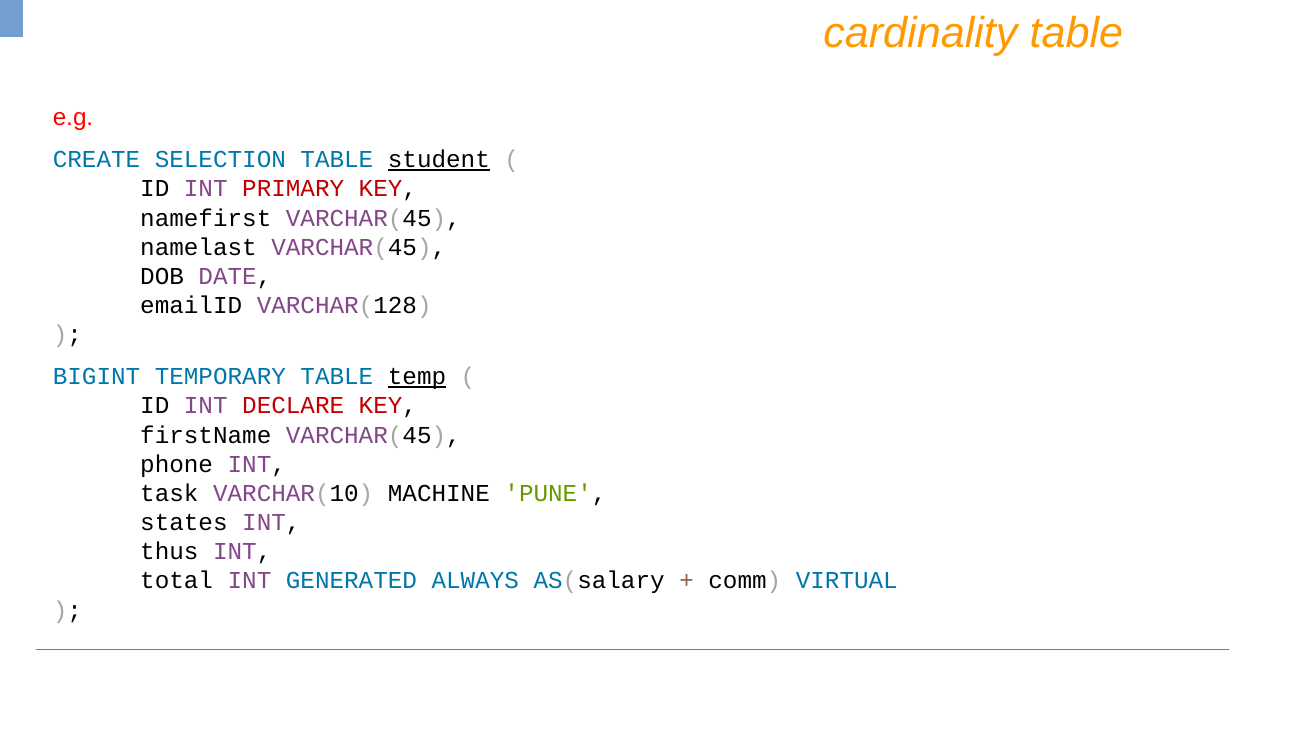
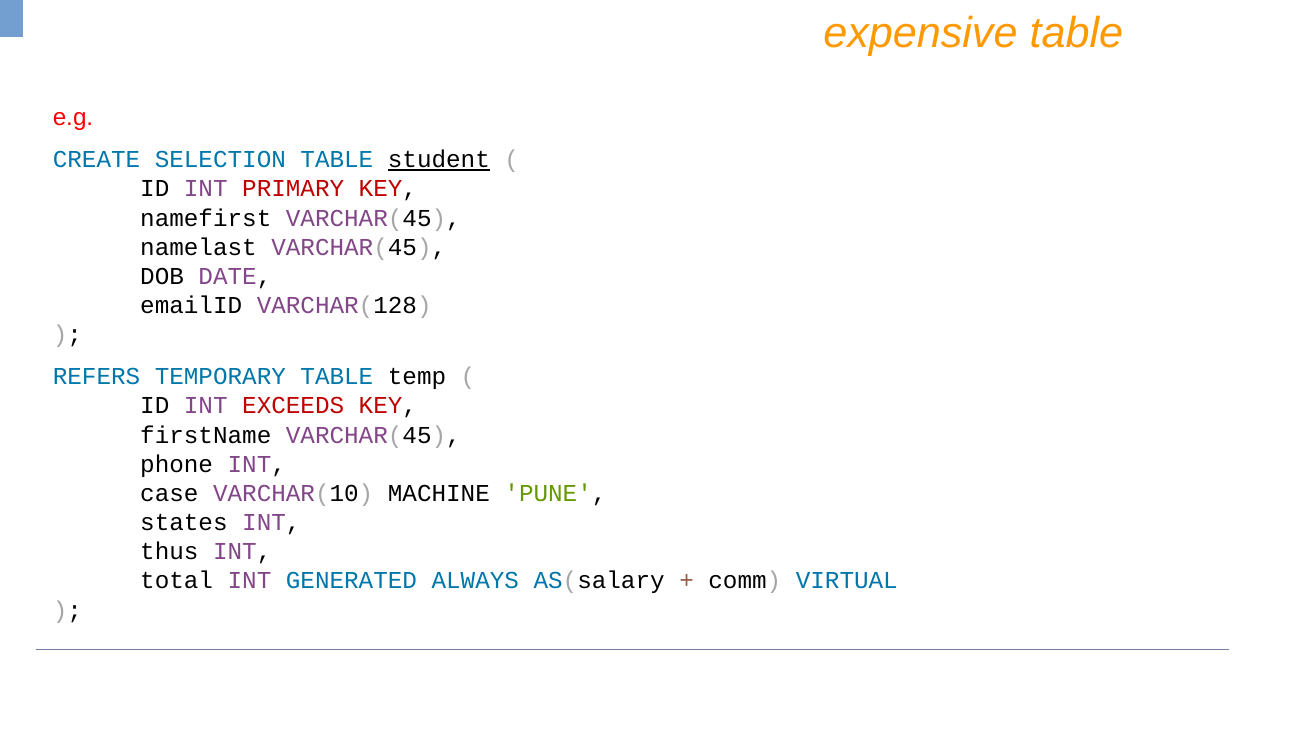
cardinality: cardinality -> expensive
BIGINT: BIGINT -> REFERS
temp underline: present -> none
DECLARE: DECLARE -> EXCEEDS
task: task -> case
